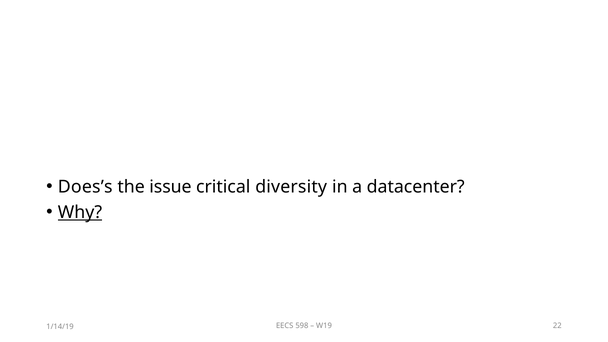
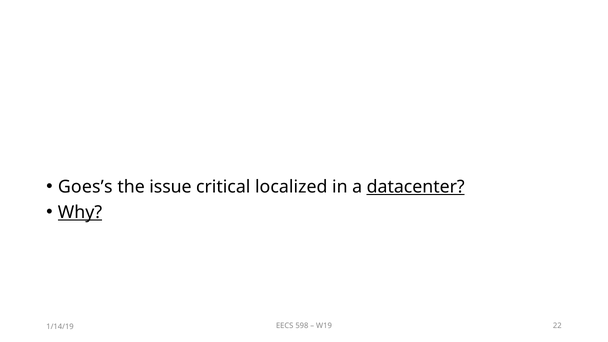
Does’s: Does’s -> Goes’s
diversity: diversity -> localized
datacenter underline: none -> present
